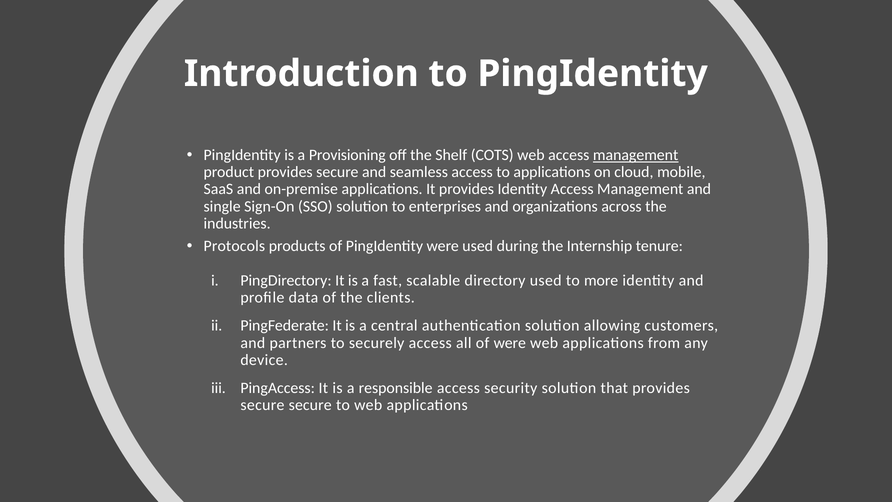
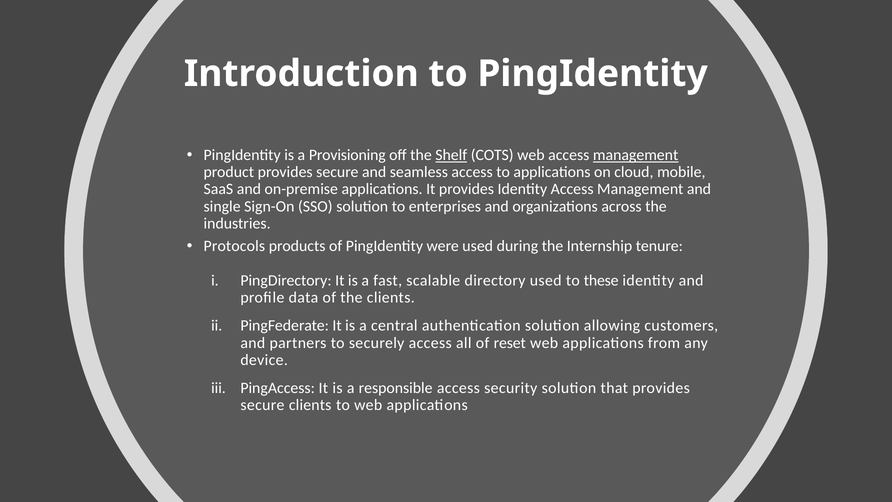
Shelf underline: none -> present
more: more -> these
of were: were -> reset
secure secure: secure -> clients
